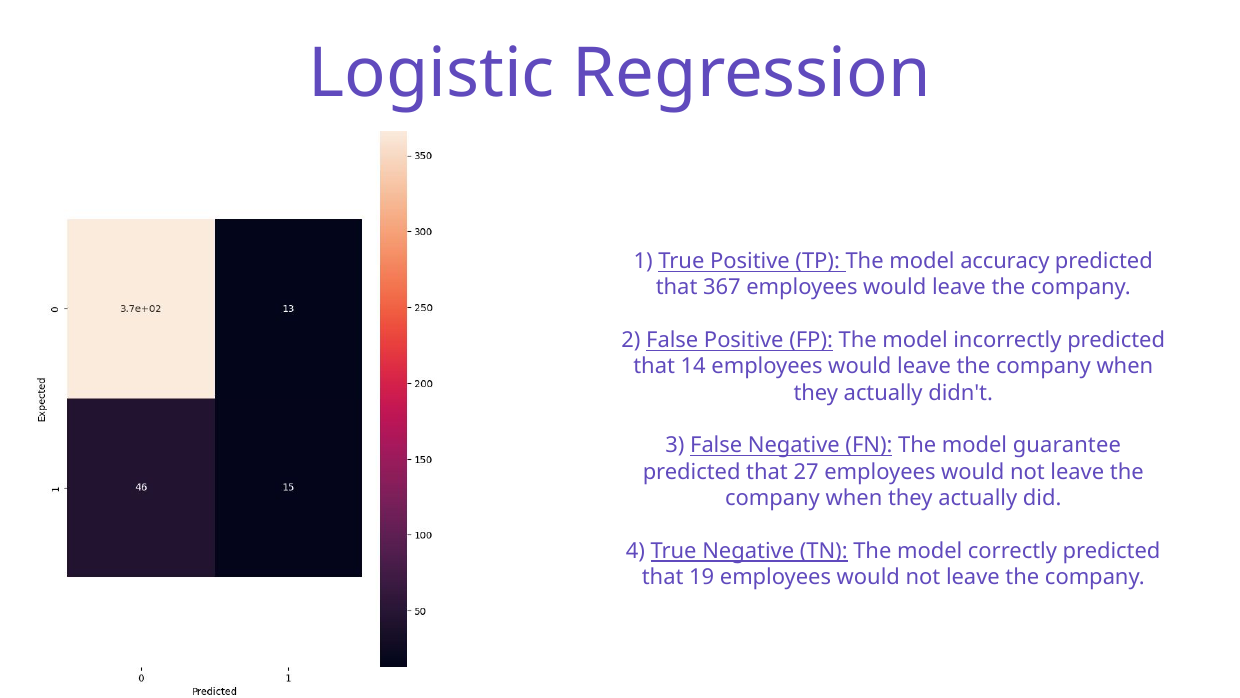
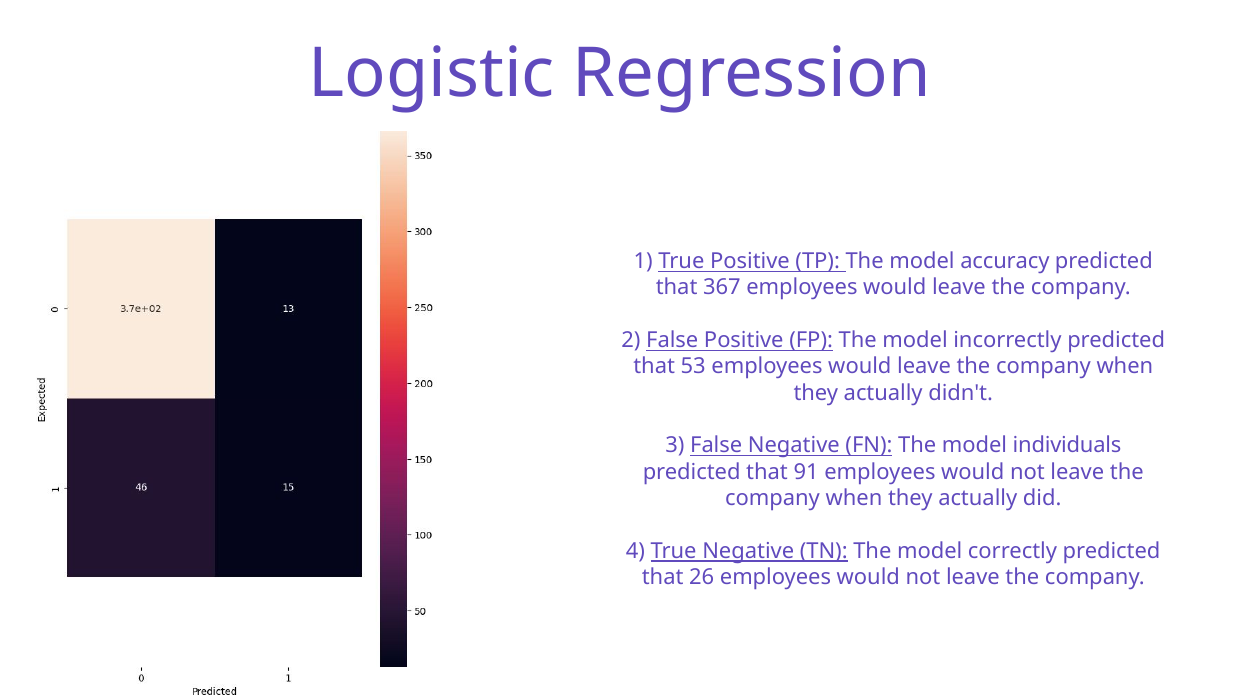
14: 14 -> 53
guarantee: guarantee -> individuals
27: 27 -> 91
19: 19 -> 26
